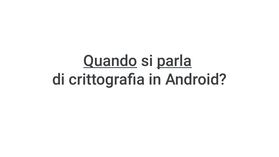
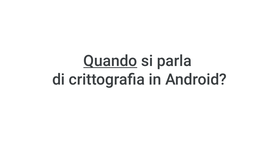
parla underline: present -> none
